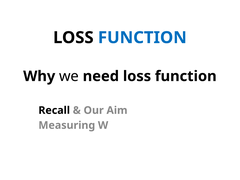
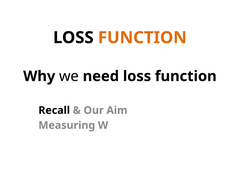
FUNCTION at (142, 38) colour: blue -> orange
